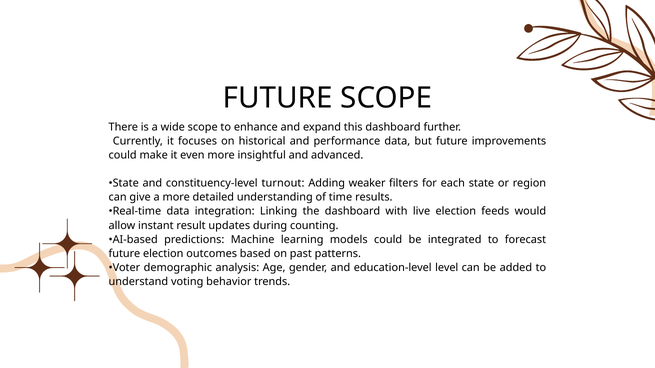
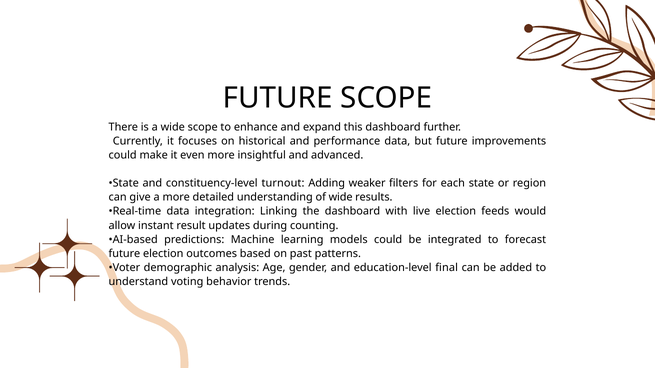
of time: time -> wide
level: level -> final
